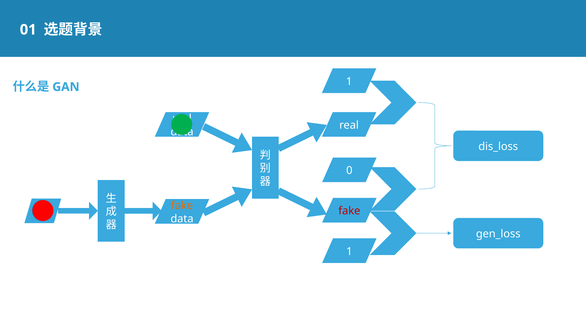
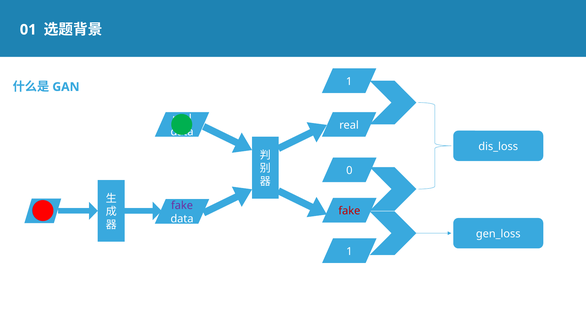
fake at (182, 205) colour: orange -> purple
